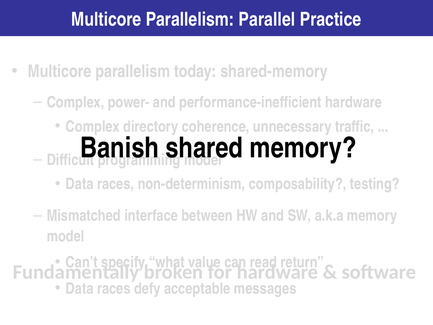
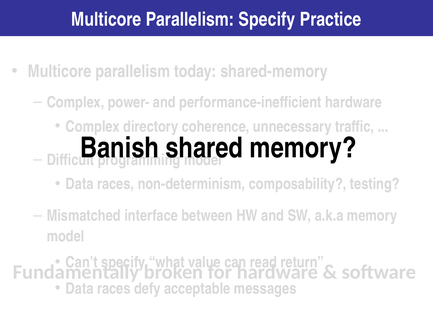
Parallelism Parallel: Parallel -> Specify
